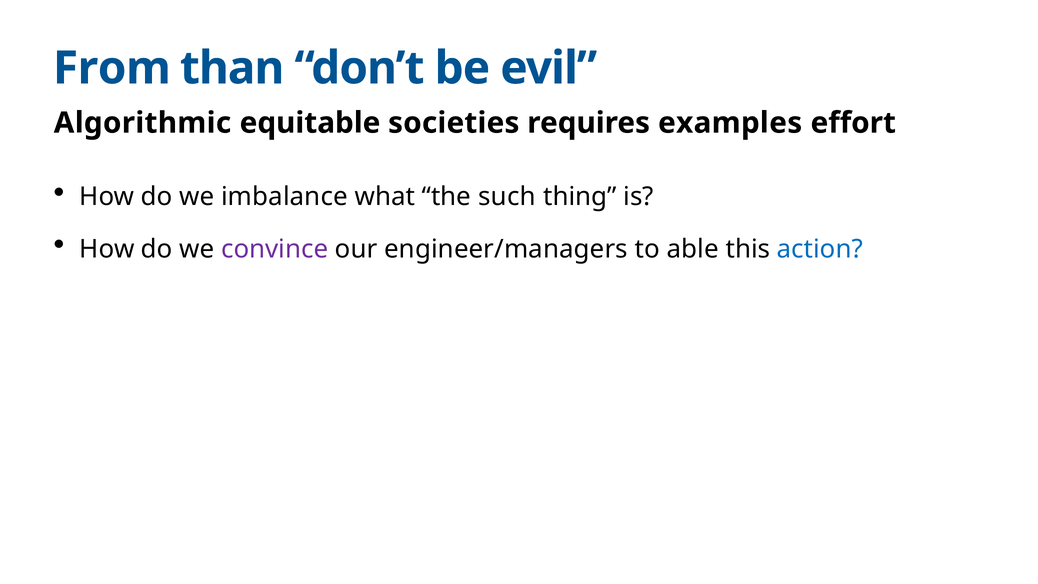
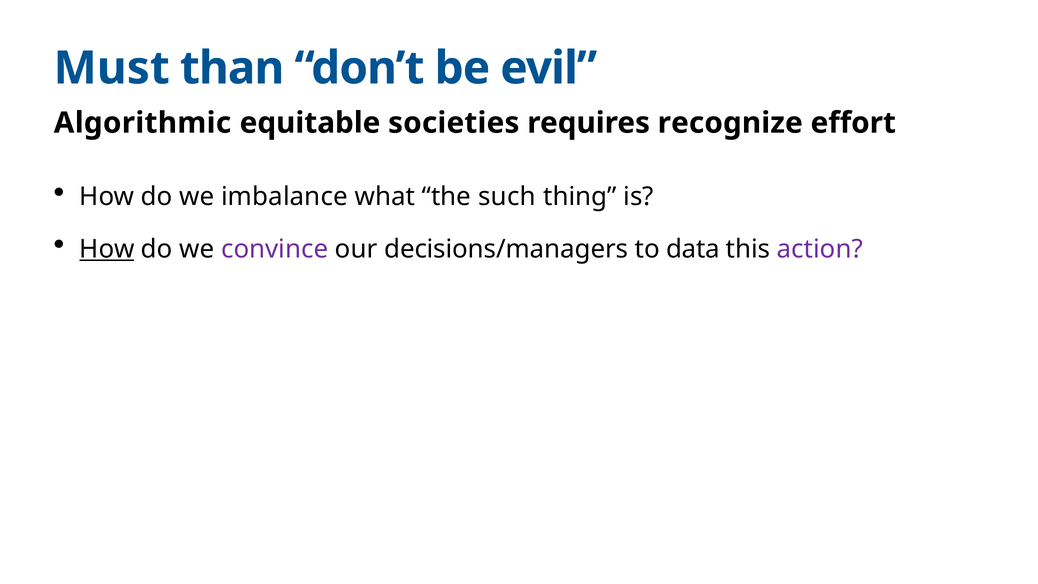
From: From -> Must
examples: examples -> recognize
How at (107, 249) underline: none -> present
engineer/managers: engineer/managers -> decisions/managers
able: able -> data
action colour: blue -> purple
